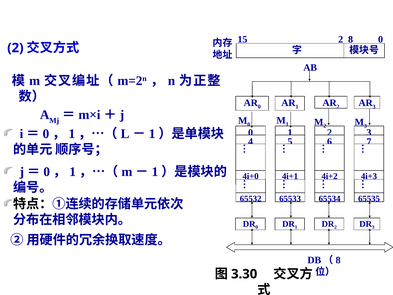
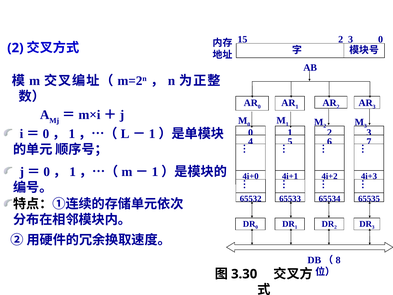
2 8: 8 -> 3
